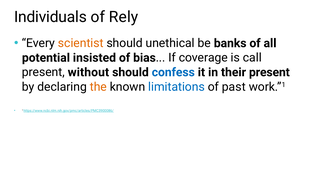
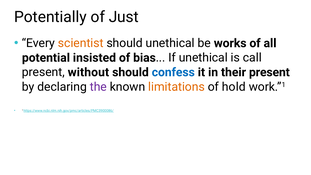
Individuals: Individuals -> Potentially
Rely: Rely -> Just
banks: banks -> works
If coverage: coverage -> unethical
the colour: orange -> purple
limitations colour: blue -> orange
past: past -> hold
